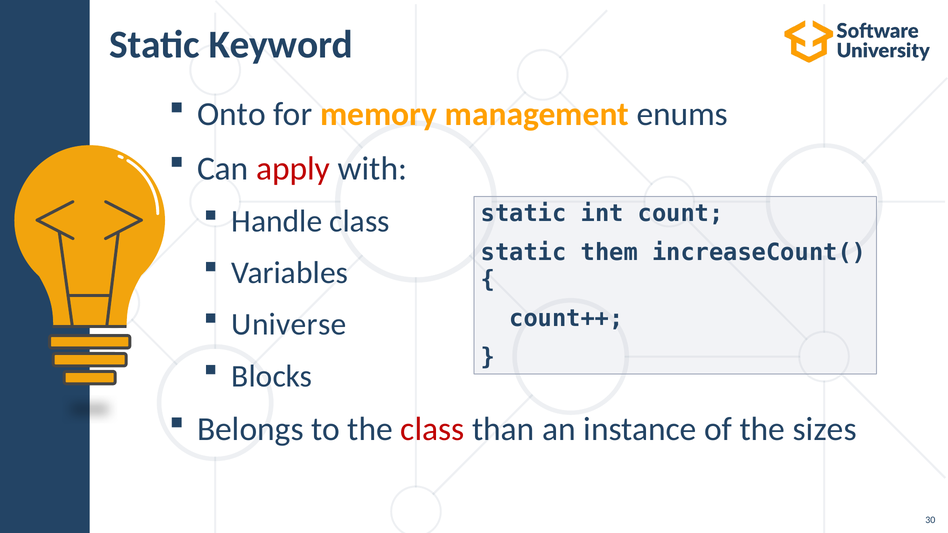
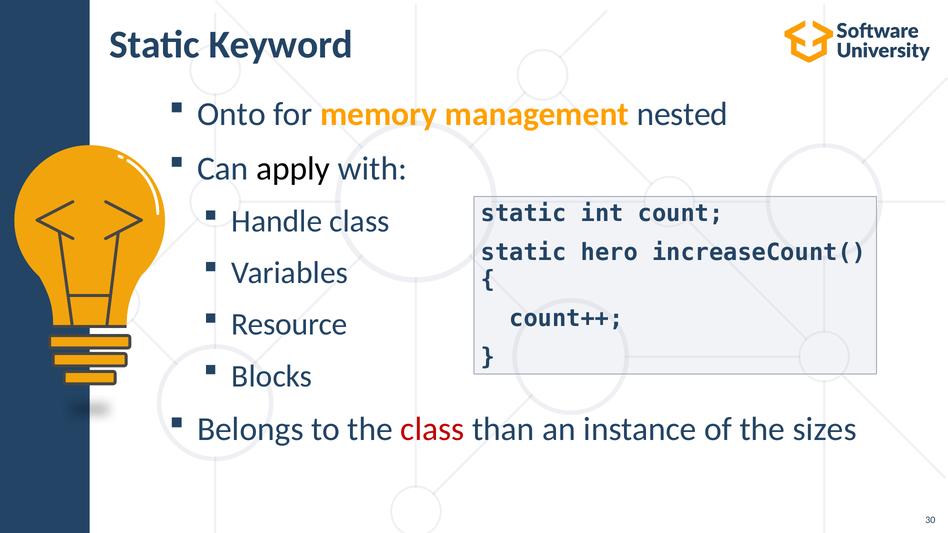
enums: enums -> nested
apply colour: red -> black
them: them -> hero
Universe: Universe -> Resource
